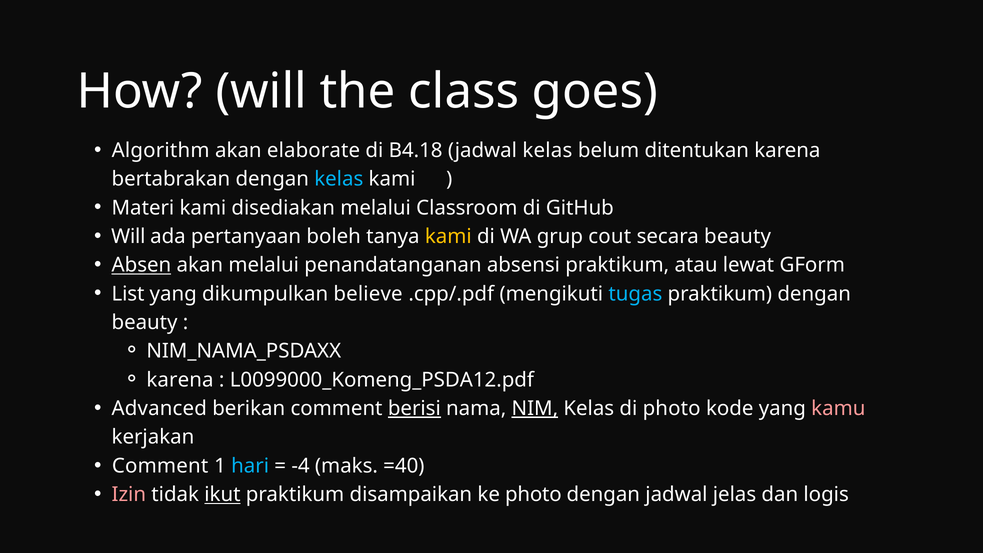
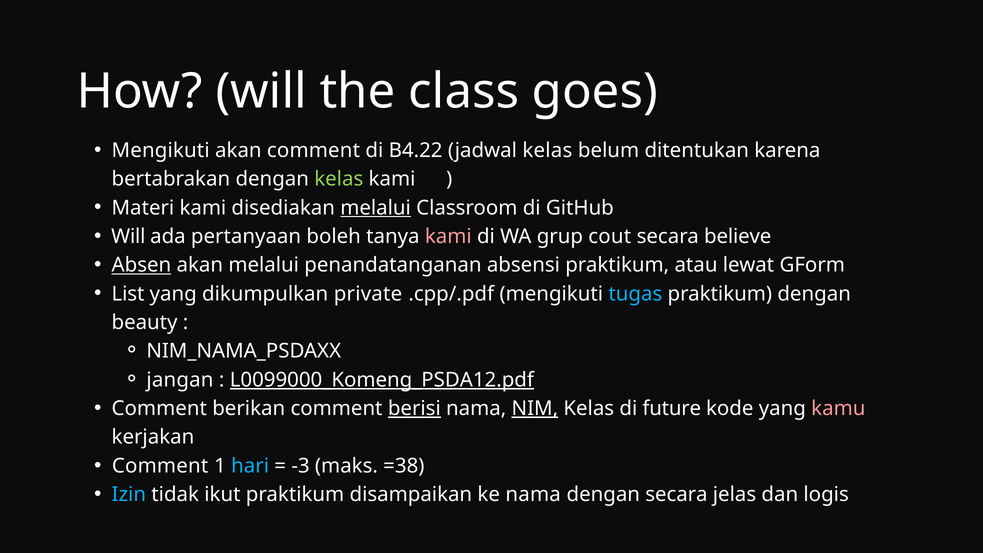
Algorithm at (161, 150): Algorithm -> Mengikuti
akan elaborate: elaborate -> comment
B4.18: B4.18 -> B4.22
kelas at (339, 179) colour: light blue -> light green
melalui at (376, 208) underline: none -> present
kami at (448, 236) colour: yellow -> pink
secara beauty: beauty -> believe
believe: believe -> private
karena at (180, 380): karena -> jangan
L0099000_Komeng_PSDA12.pdf underline: none -> present
Advanced at (159, 409): Advanced -> Comment
di photo: photo -> future
-4: -4 -> -3
=40: =40 -> =38
Izin colour: pink -> light blue
ikut underline: present -> none
ke photo: photo -> nama
dengan jadwal: jadwal -> secara
